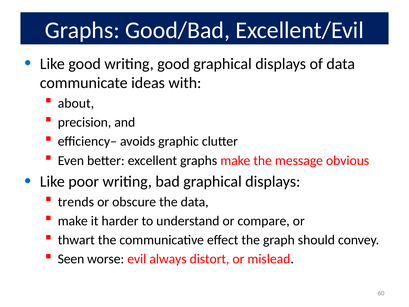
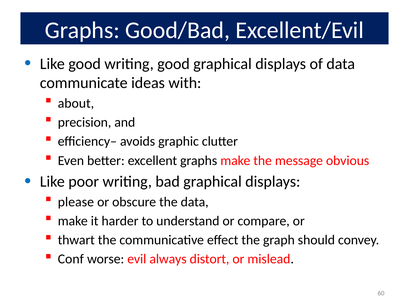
trends: trends -> please
Seen: Seen -> Conf
